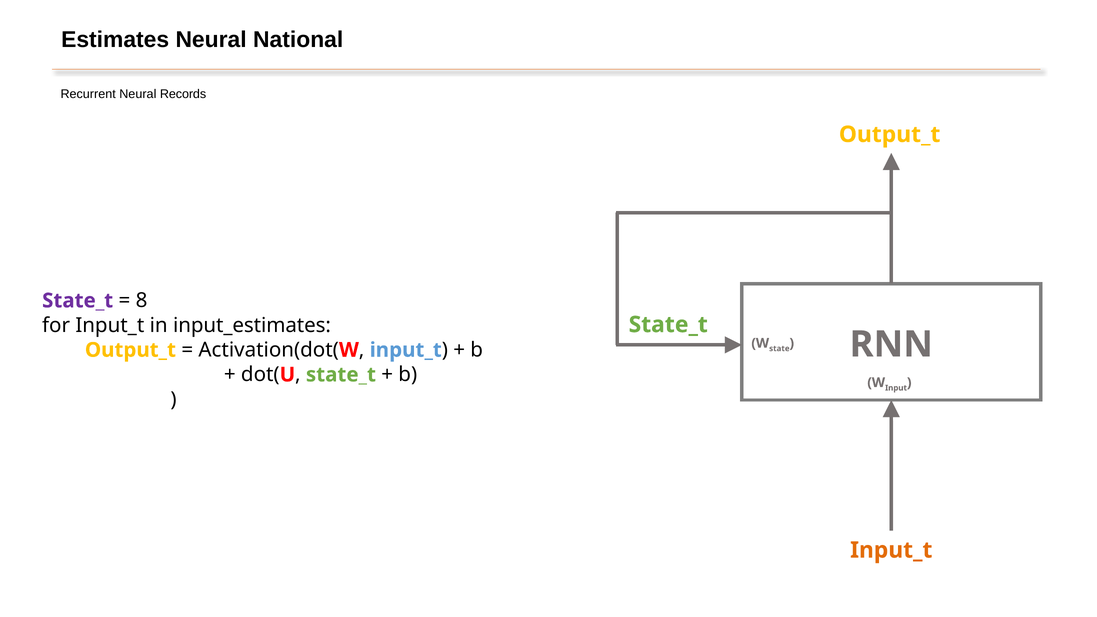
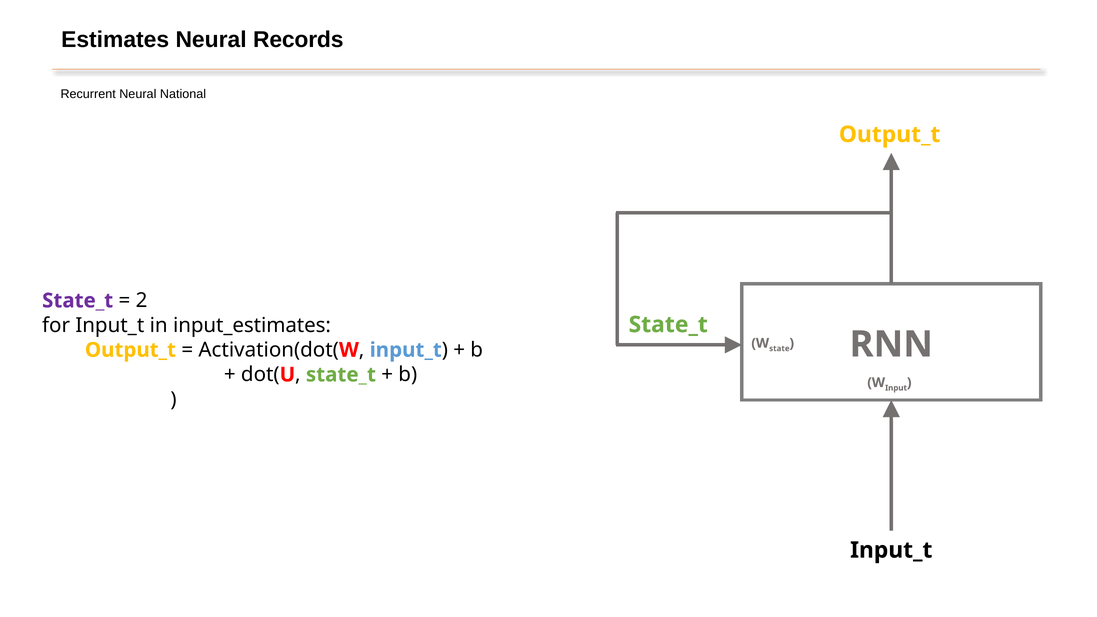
National: National -> Records
Records: Records -> National
8: 8 -> 2
Input_t at (891, 550) colour: orange -> black
